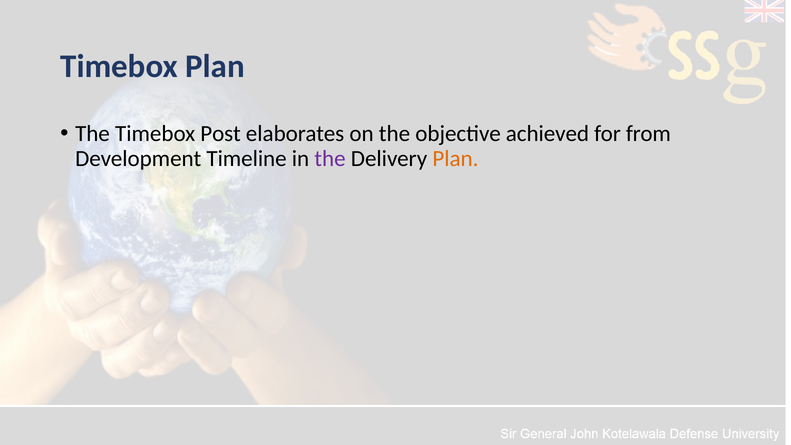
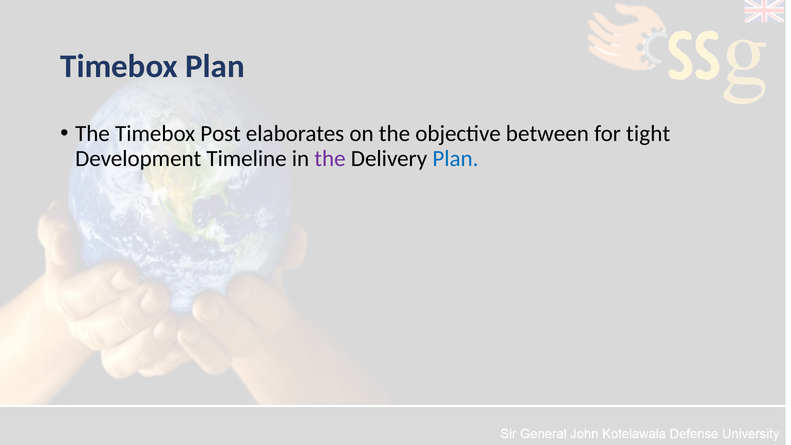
achieved: achieved -> between
from: from -> tight
Plan at (455, 159) colour: orange -> blue
